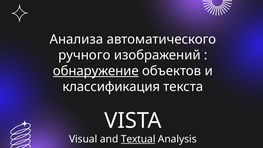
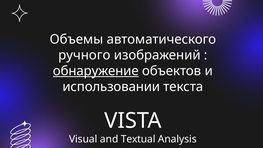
Анализа: Анализа -> Объемы
классификация: классификация -> использовании
Textual underline: present -> none
